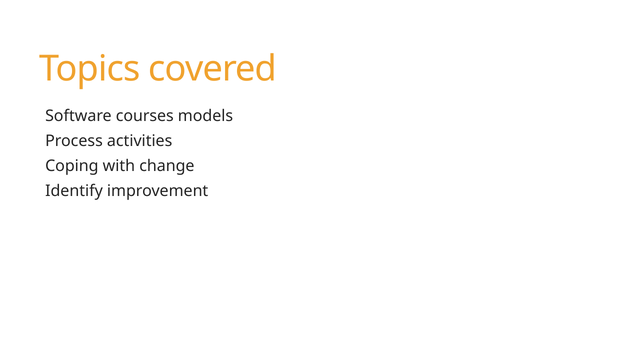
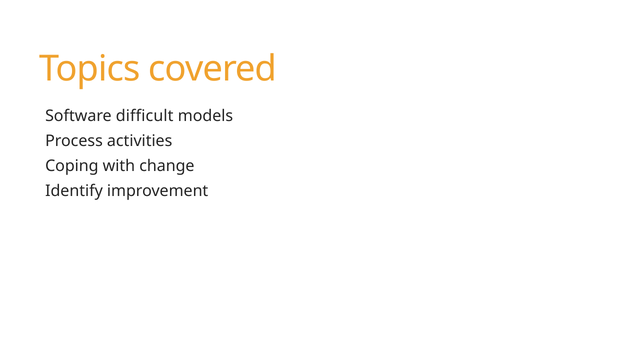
courses: courses -> difficult
